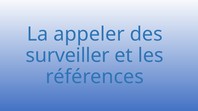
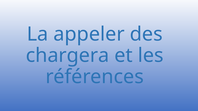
surveiller: surveiller -> chargera
